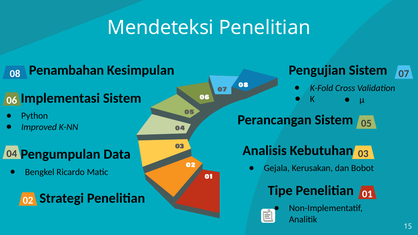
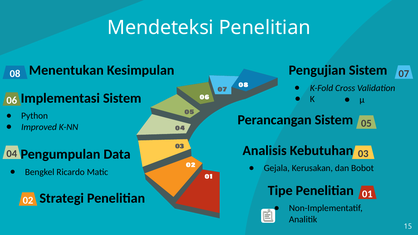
Penambahan: Penambahan -> Menentukan
